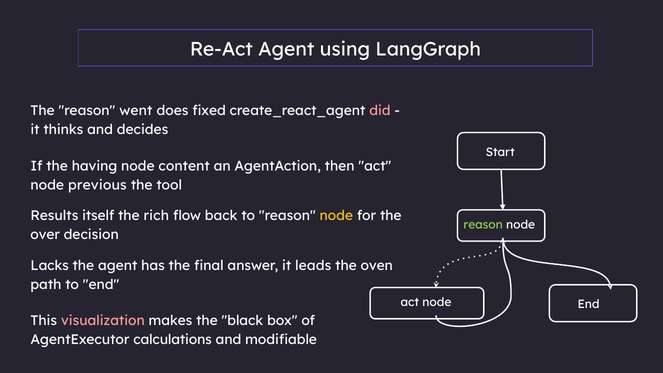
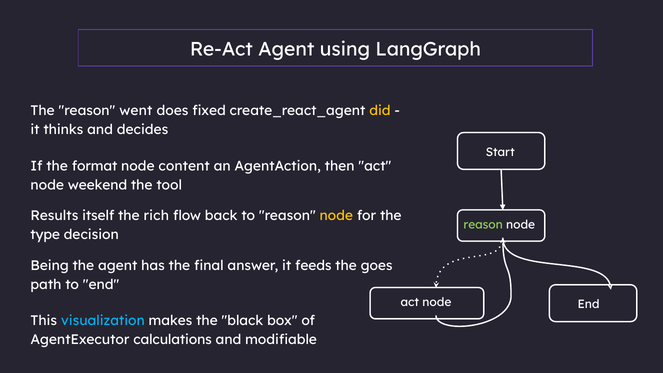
did colour: pink -> yellow
having: having -> format
previous: previous -> weekend
over: over -> type
Lacks: Lacks -> Being
leads: leads -> feeds
oven: oven -> goes
visualization colour: pink -> light blue
